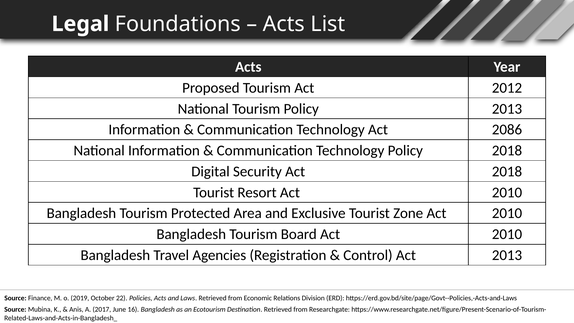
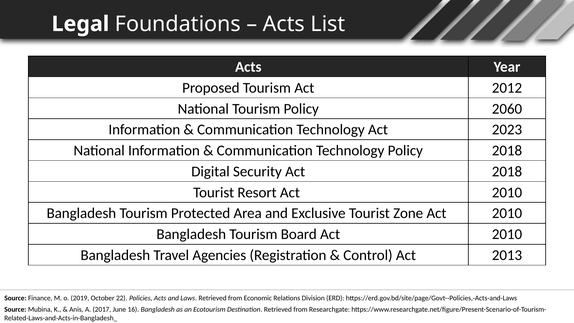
Policy 2013: 2013 -> 2060
2086: 2086 -> 2023
